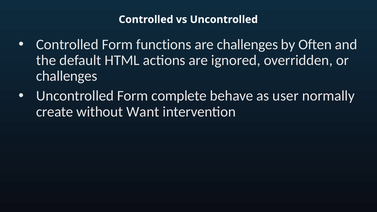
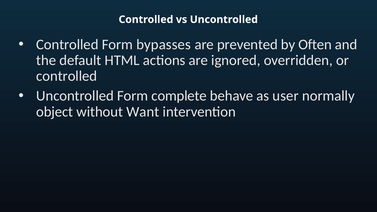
functions: functions -> bypasses
are challenges: challenges -> prevented
challenges at (67, 76): challenges -> controlled
create: create -> object
